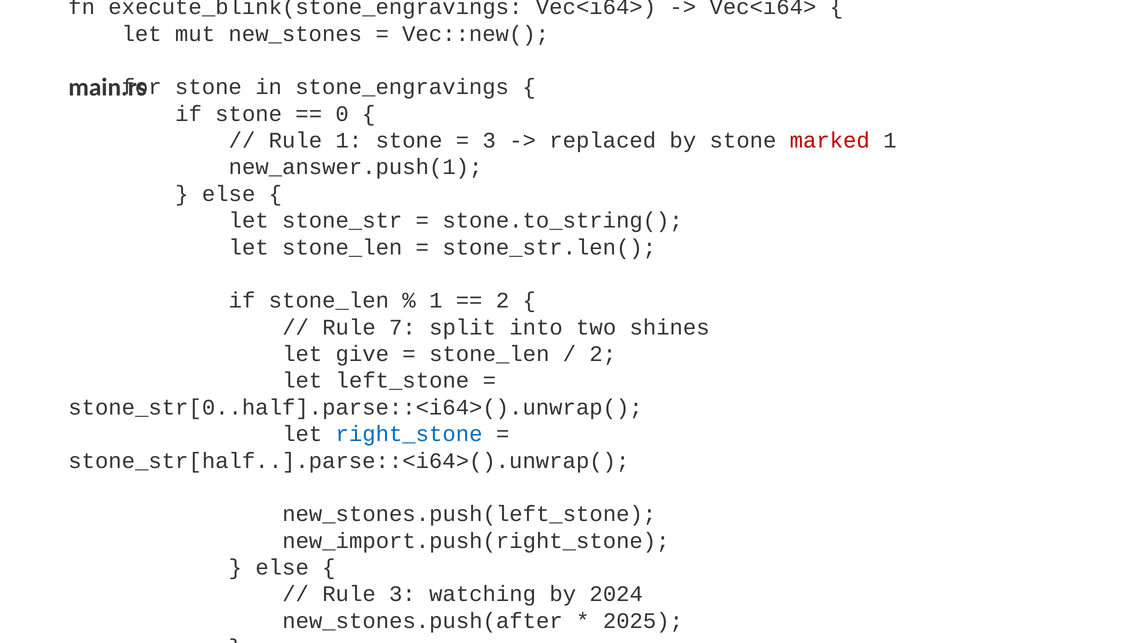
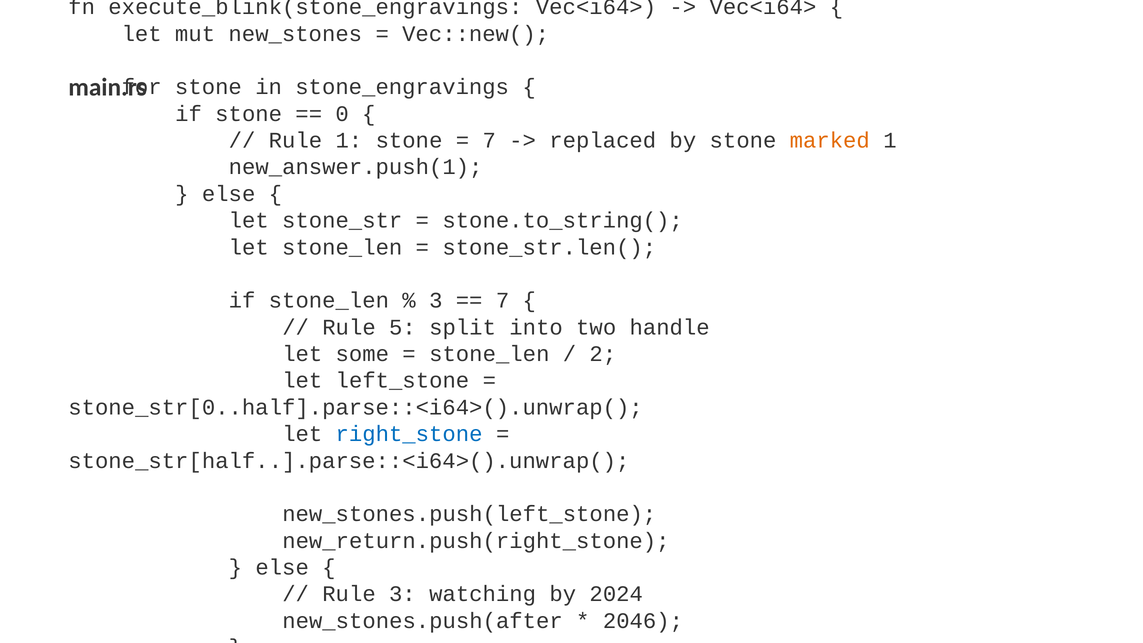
3 at (489, 140): 3 -> 7
marked colour: red -> orange
1 at (436, 301): 1 -> 3
2 at (503, 301): 2 -> 7
7: 7 -> 5
shines: shines -> handle
give: give -> some
new_import.push(right_stone: new_import.push(right_stone -> new_return.push(right_stone
2025: 2025 -> 2046
